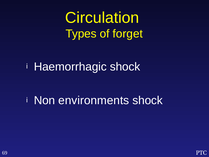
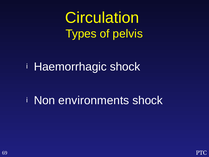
forget: forget -> pelvis
